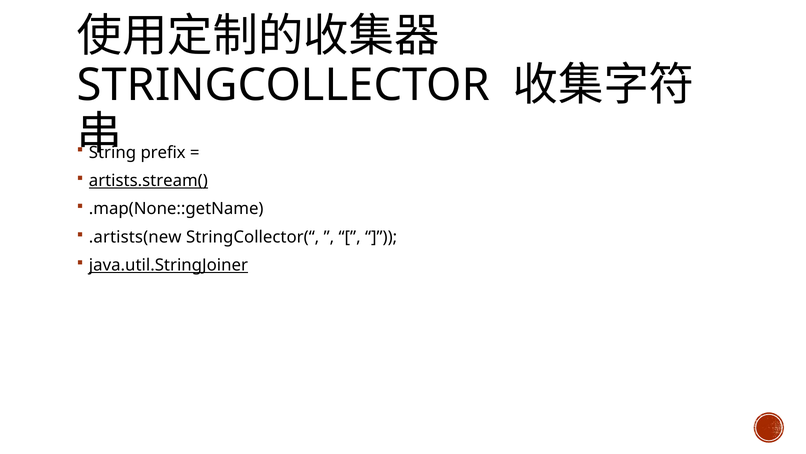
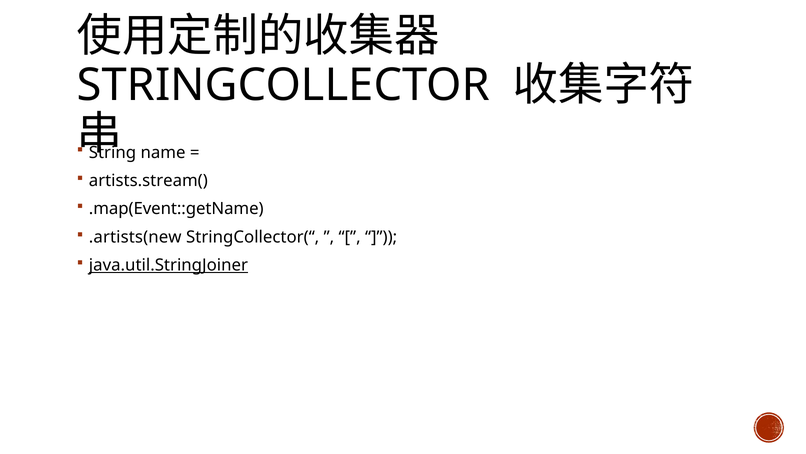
prefix: prefix -> name
artists.stream( underline: present -> none
.map(None::getName: .map(None::getName -> .map(Event::getName
